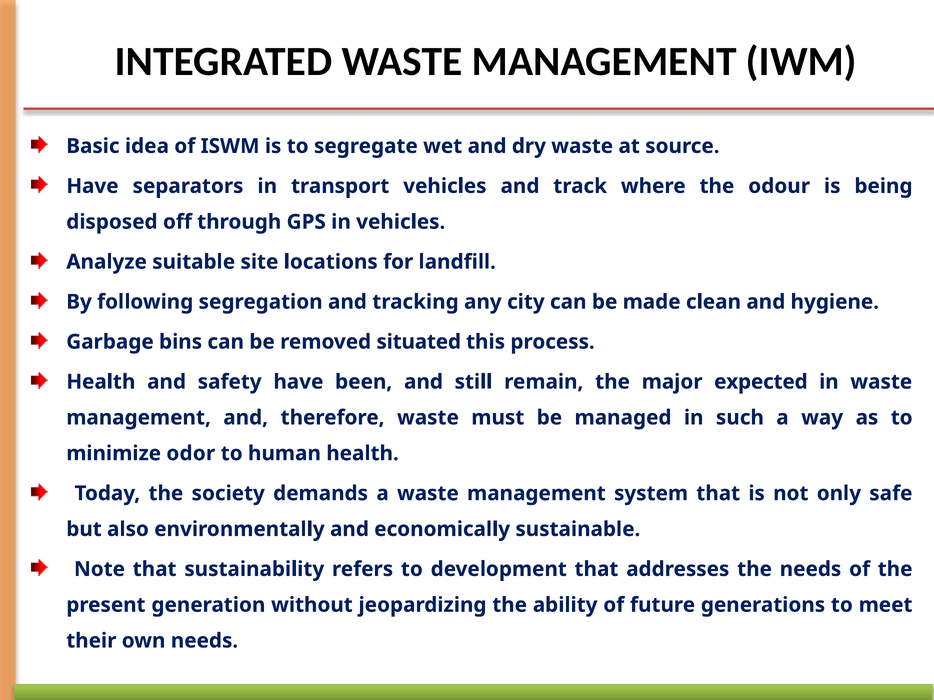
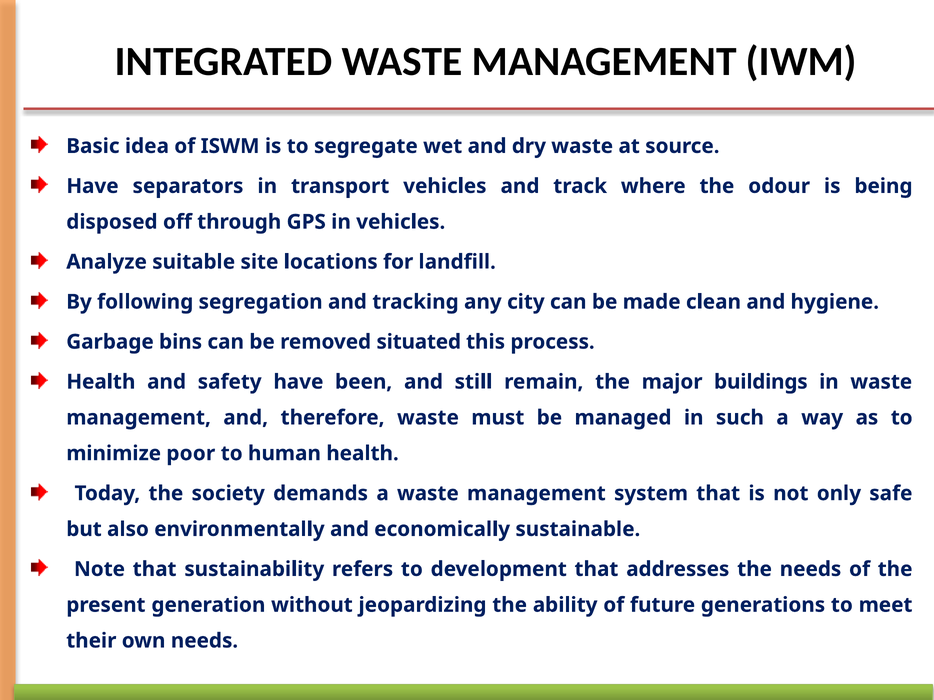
expected: expected -> buildings
odor: odor -> poor
